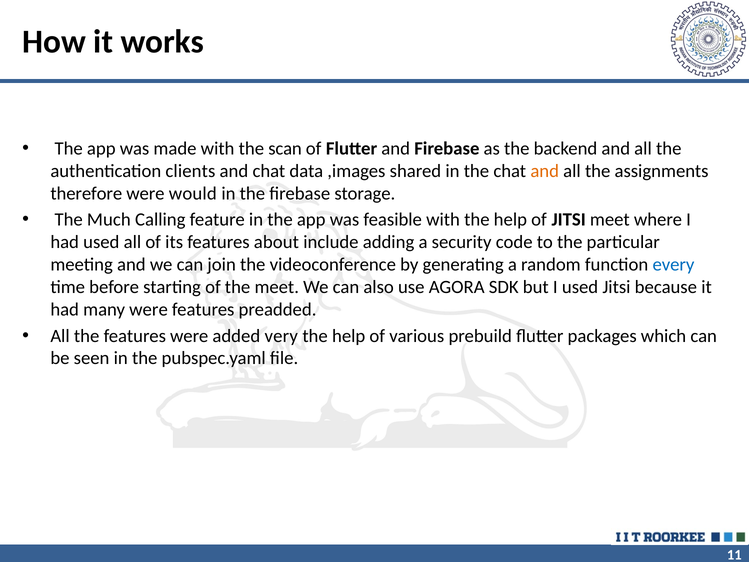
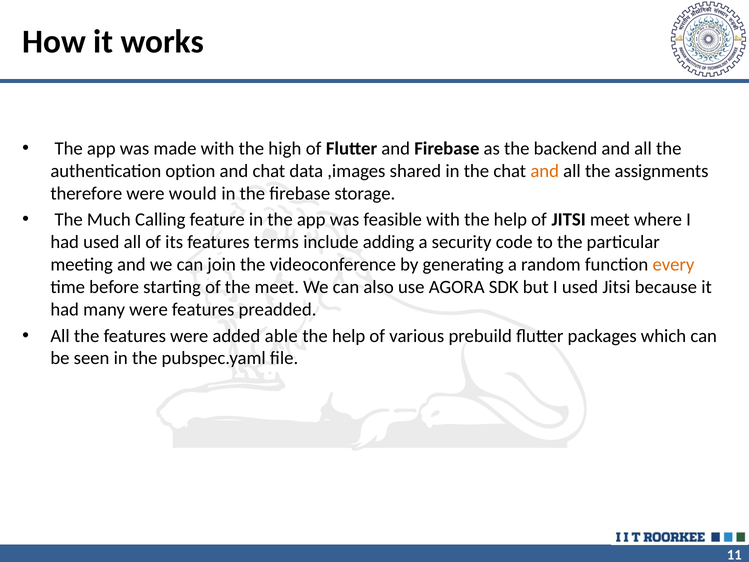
scan: scan -> high
clients: clients -> option
about: about -> terms
every colour: blue -> orange
very: very -> able
